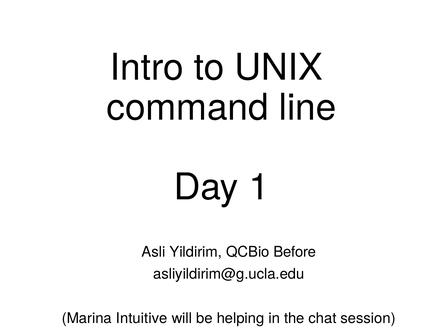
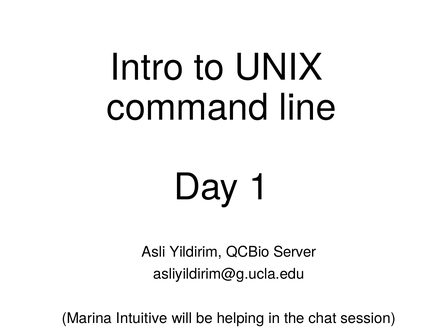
Before: Before -> Server
